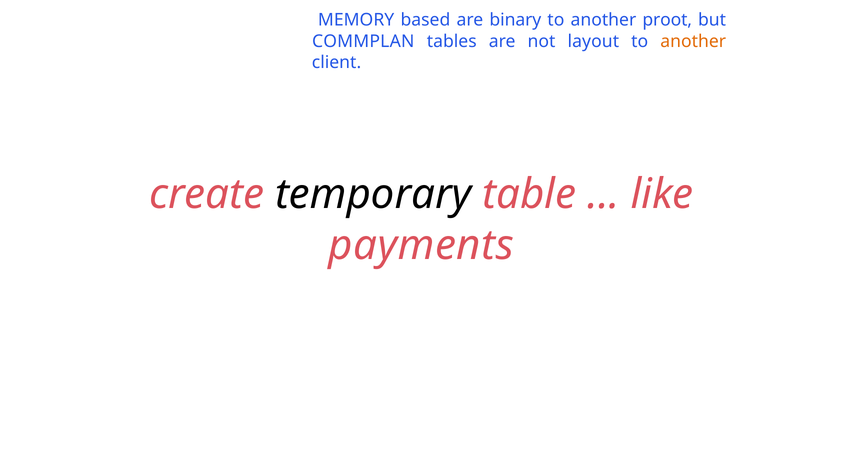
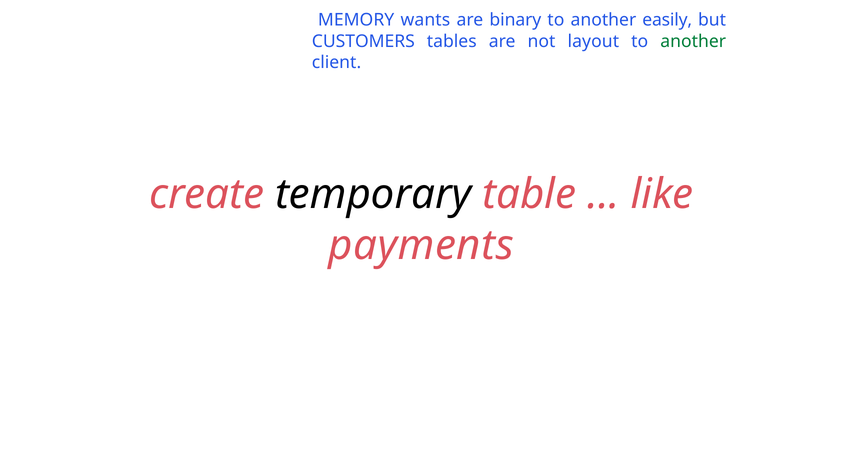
based: based -> wants
proot: proot -> easily
COMMPLAN: COMMPLAN -> CUSTOMERS
another at (693, 41) colour: orange -> green
